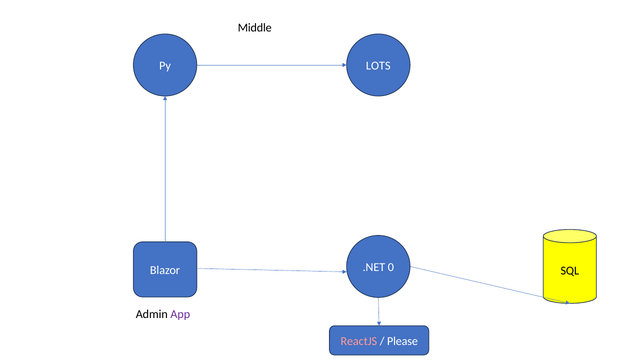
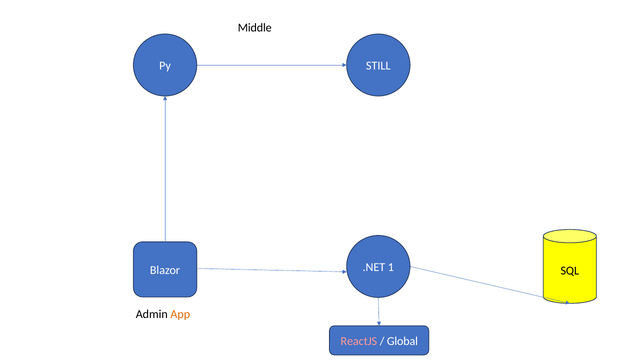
LOTS: LOTS -> STILL
0: 0 -> 1
App colour: purple -> orange
Please: Please -> Global
